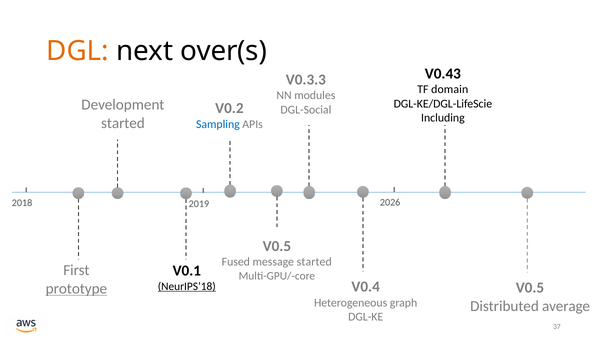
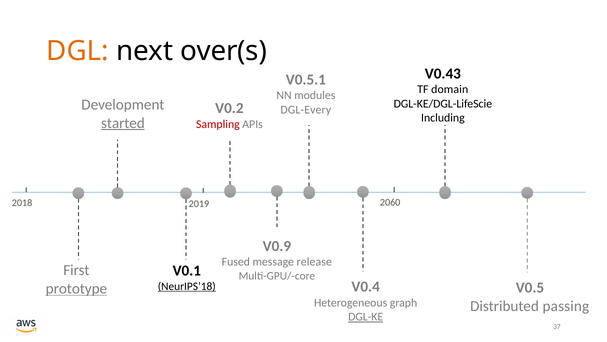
V0.3.3: V0.3.3 -> V0.5.1
DGL-Social: DGL-Social -> DGL-Every
started at (123, 123) underline: none -> present
Sampling colour: blue -> red
2026: 2026 -> 2060
V0.5 at (277, 246): V0.5 -> V0.9
message started: started -> release
average: average -> passing
DGL-KE underline: none -> present
